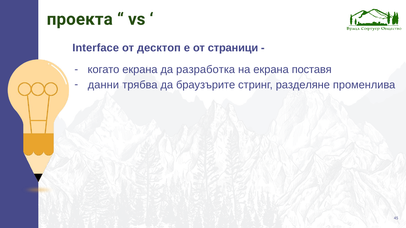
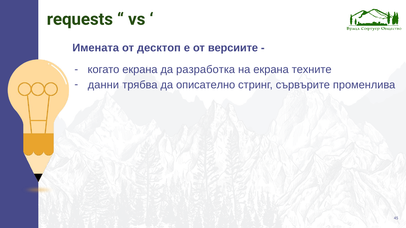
проекта: проекта -> requests
Interface: Interface -> Имената
страници: страници -> версиите
поставя: поставя -> техните
браузърите: браузърите -> описателно
разделяне: разделяне -> сървърите
